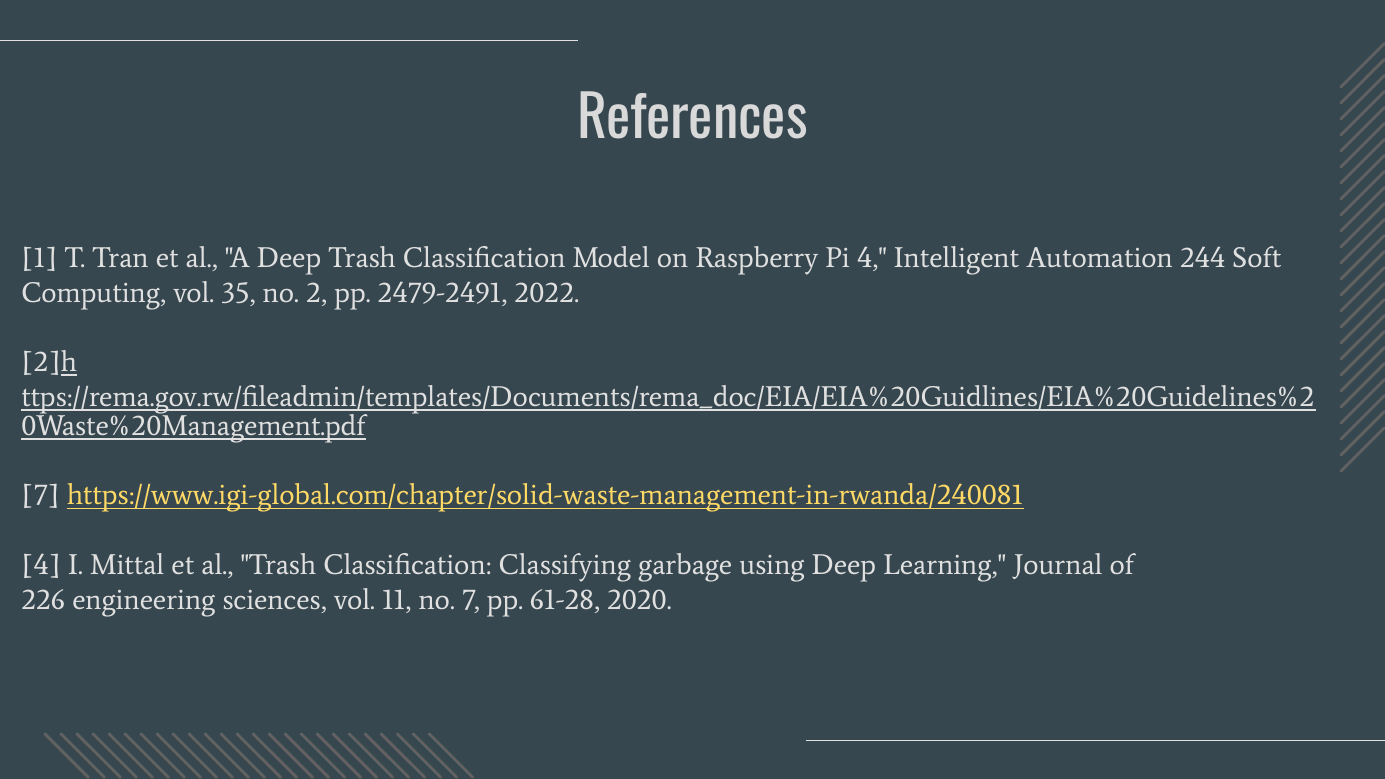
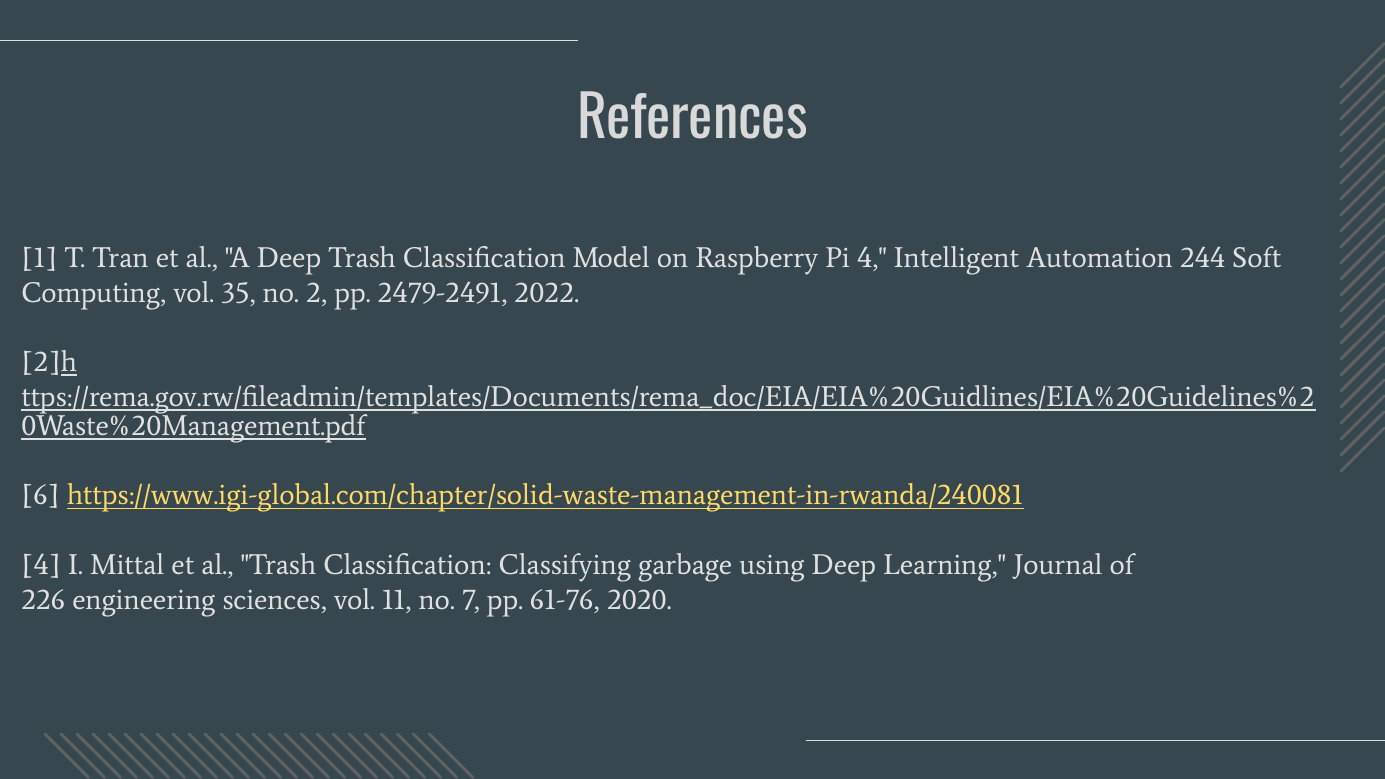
7 at (41, 495): 7 -> 6
61-28: 61-28 -> 61-76
